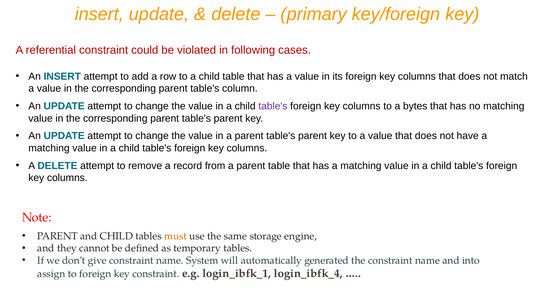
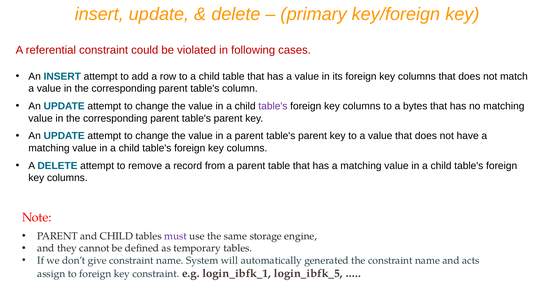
must colour: orange -> purple
into: into -> acts
login_ibfk_4: login_ibfk_4 -> login_ibfk_5
